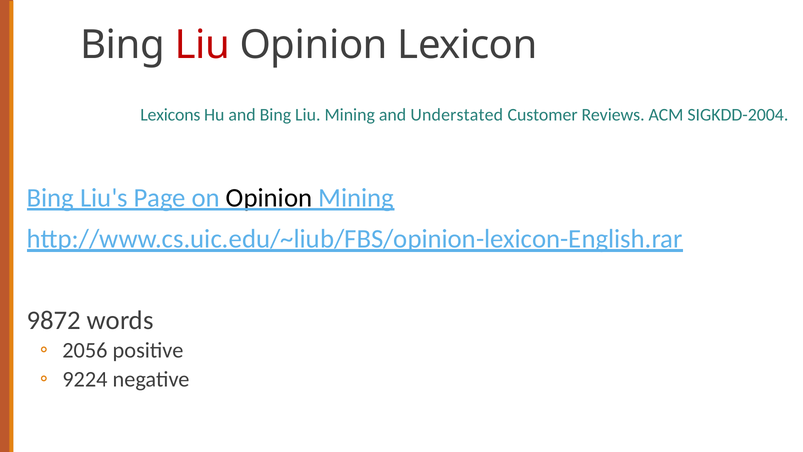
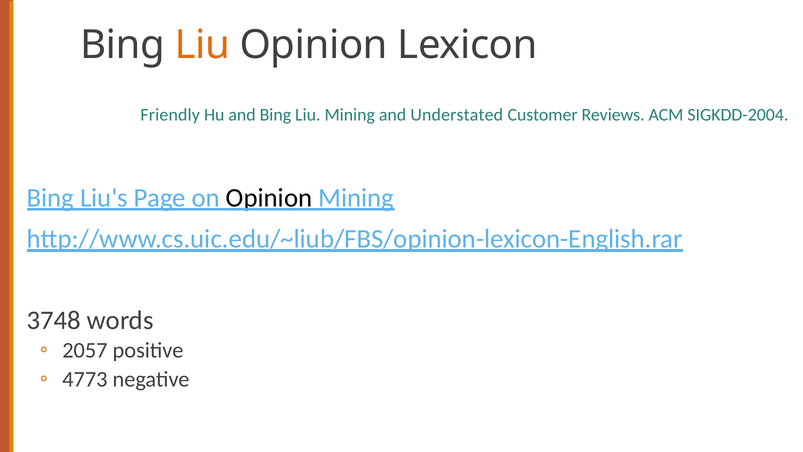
Liu at (202, 45) colour: red -> orange
Lexicons: Lexicons -> Friendly
9872: 9872 -> 3748
2056: 2056 -> 2057
9224: 9224 -> 4773
